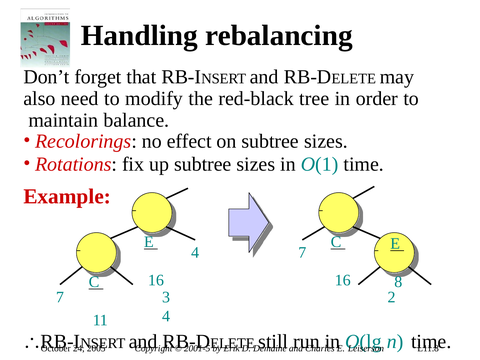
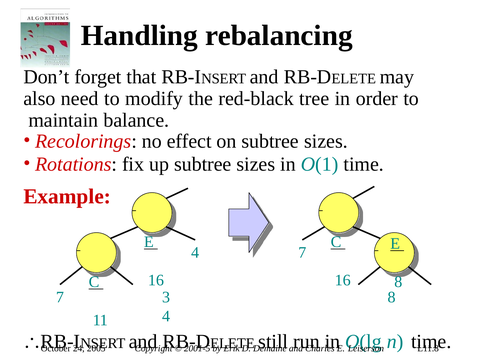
3 2: 2 -> 8
